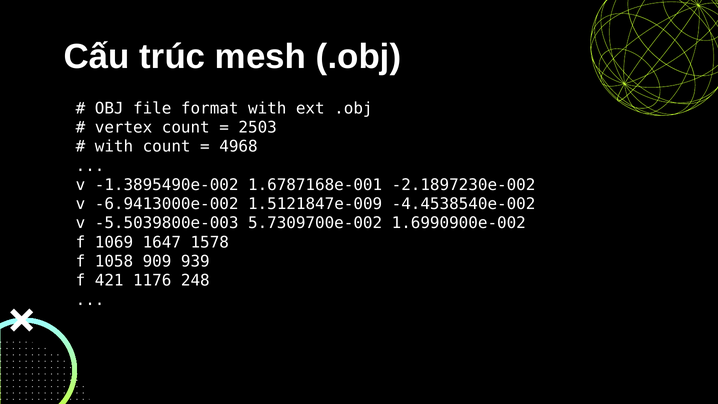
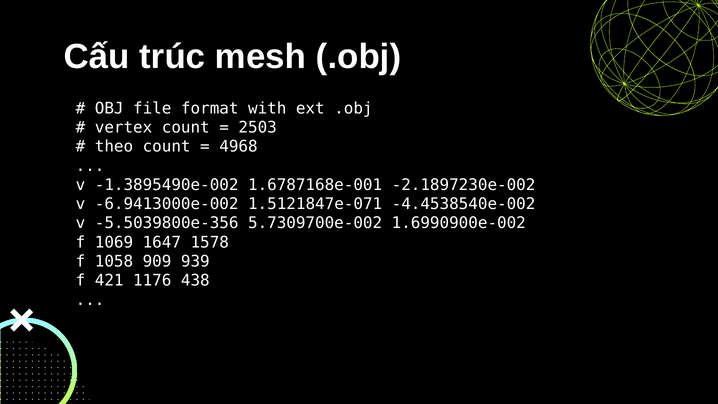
with at (114, 147): with -> theo
1.5121847e-009: 1.5121847e-009 -> 1.5121847e-071
-5.5039800e-003: -5.5039800e-003 -> -5.5039800e-356
248: 248 -> 438
